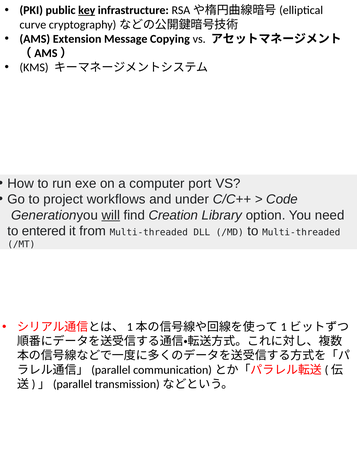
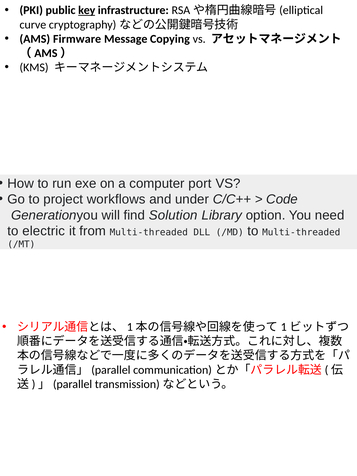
Extension: Extension -> Firmware
will underline: present -> none
Creation: Creation -> Solution
entered: entered -> electric
